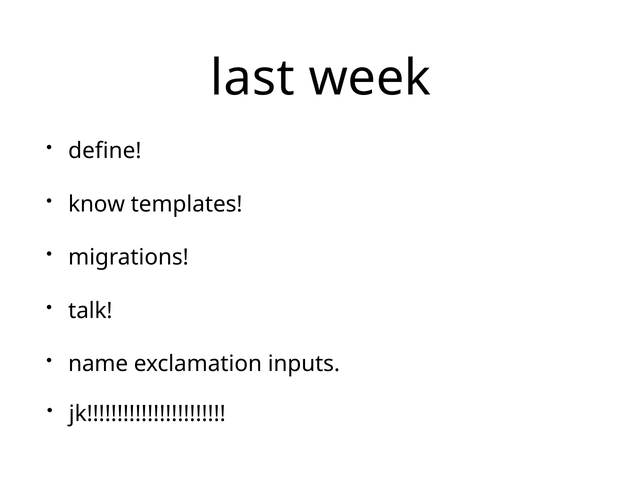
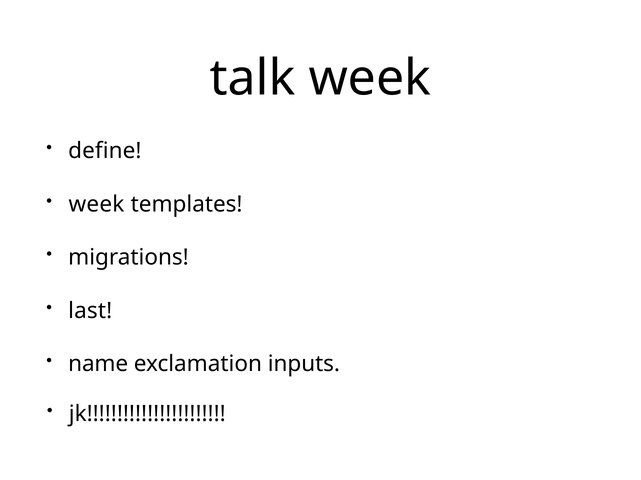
last: last -> talk
know at (97, 204): know -> week
talk: talk -> last
